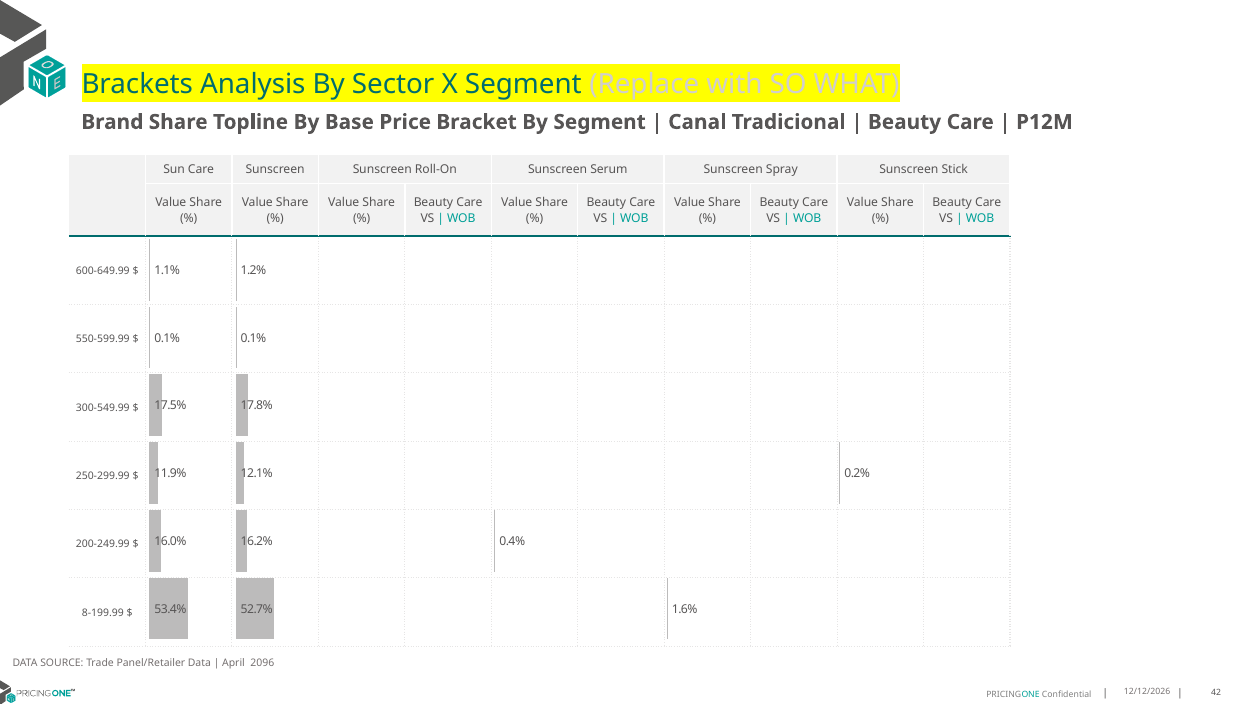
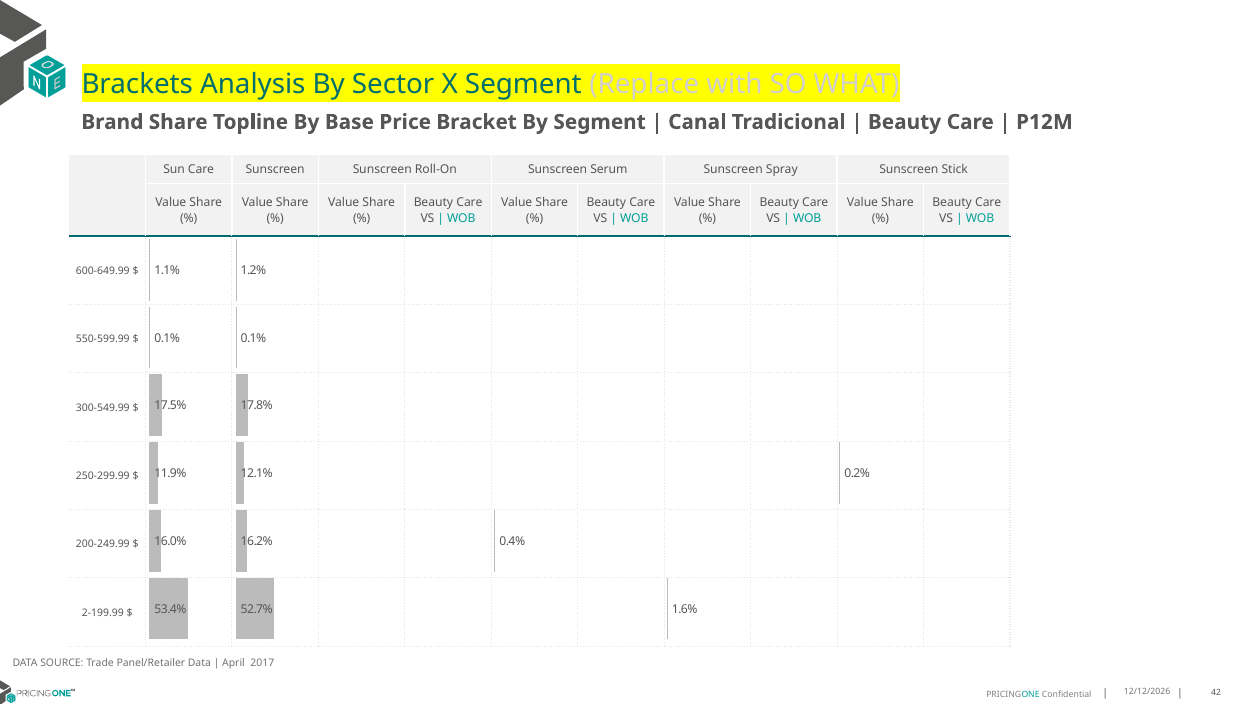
8-199.99: 8-199.99 -> 2-199.99
2096: 2096 -> 2017
